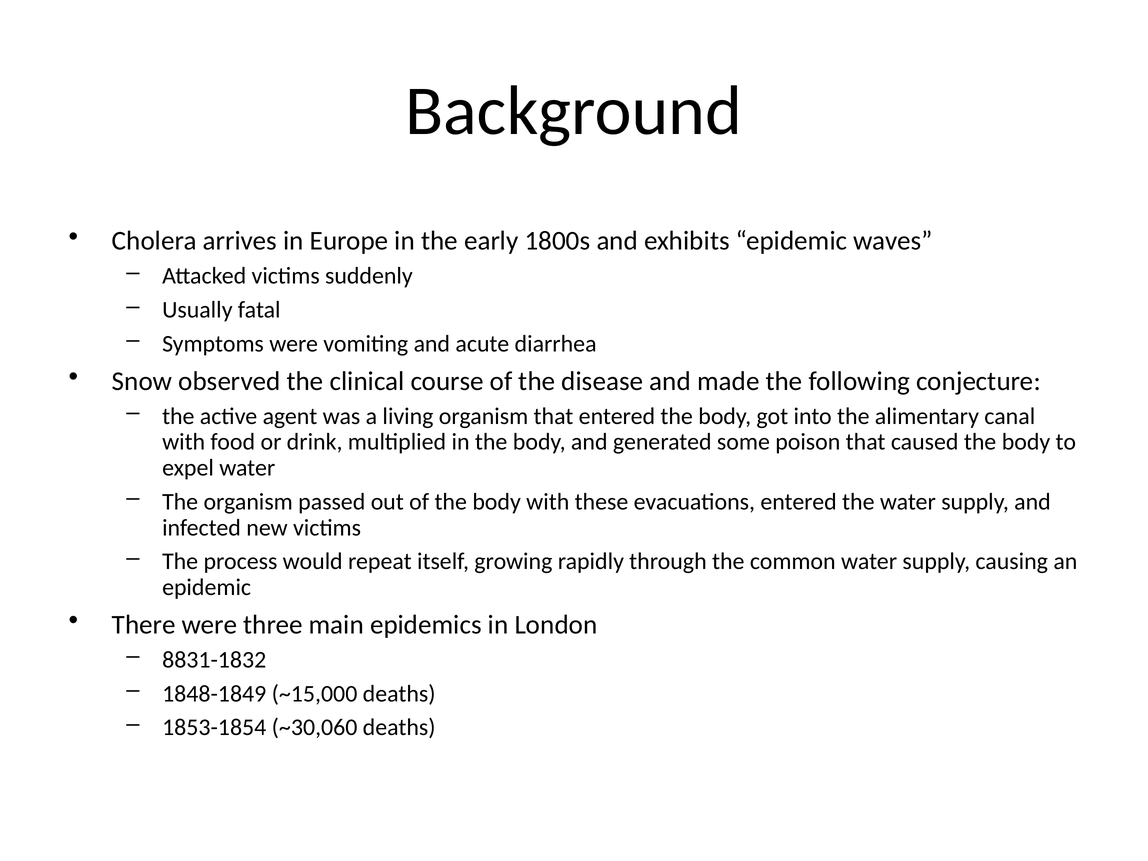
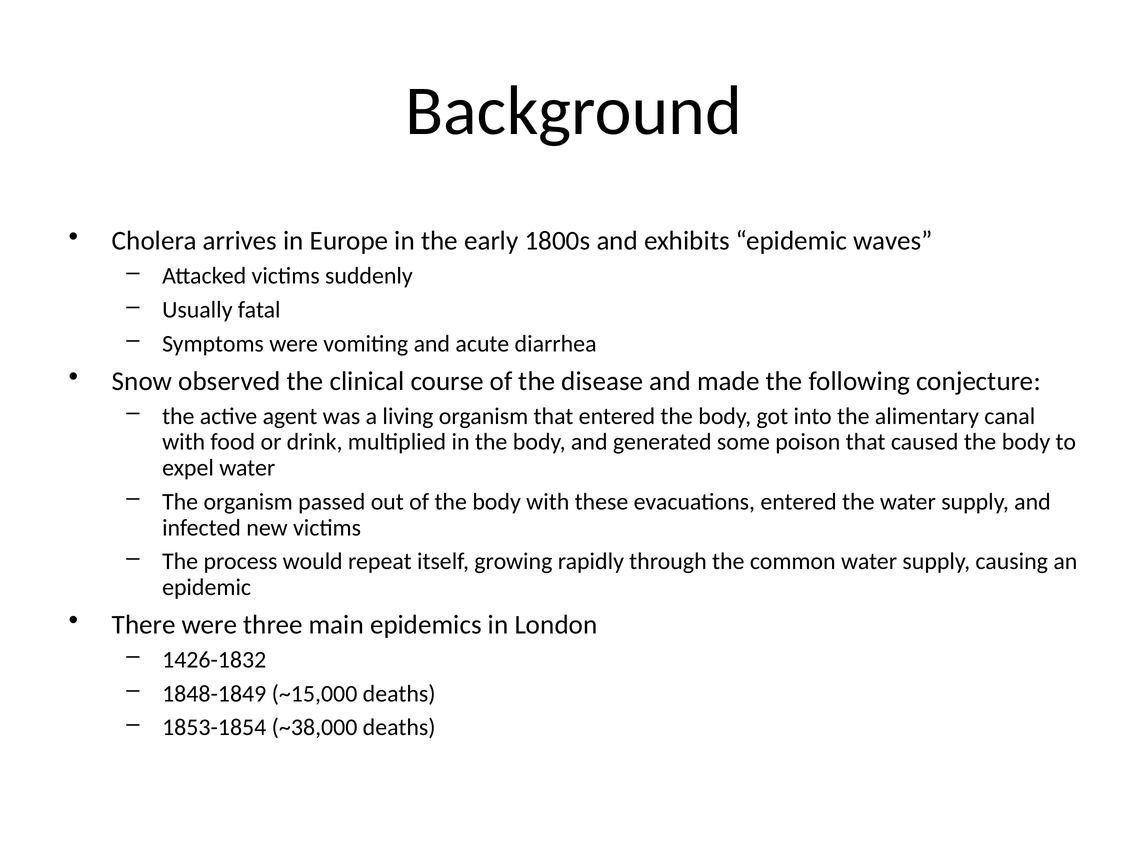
8831-1832: 8831-1832 -> 1426-1832
~30,060: ~30,060 -> ~38,000
